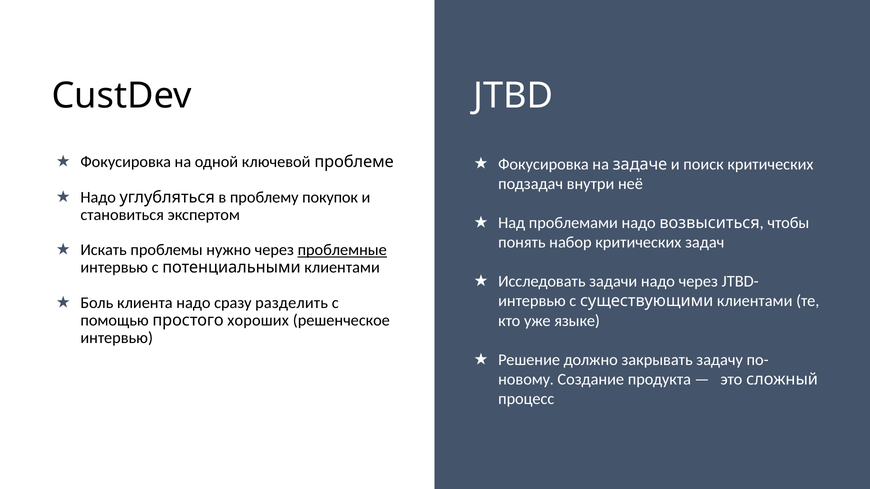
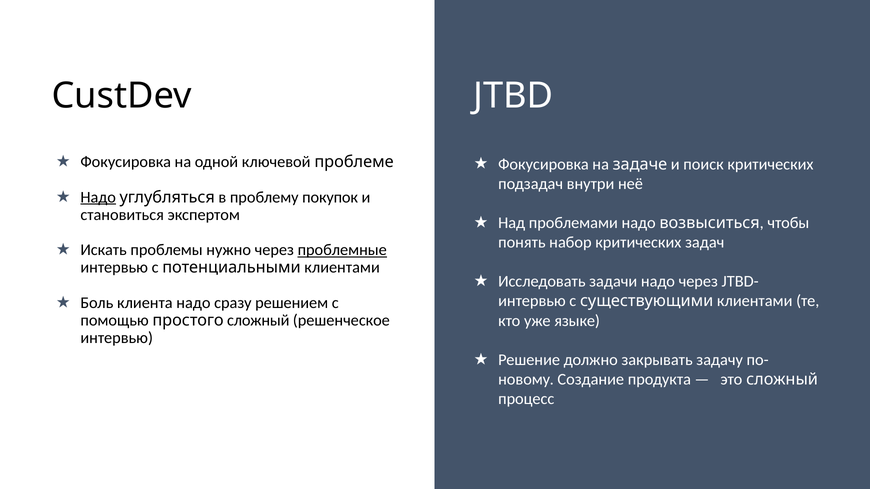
Надо at (98, 197) underline: none -> present
разделить: разделить -> решением
простого хороших: хороших -> сложный
